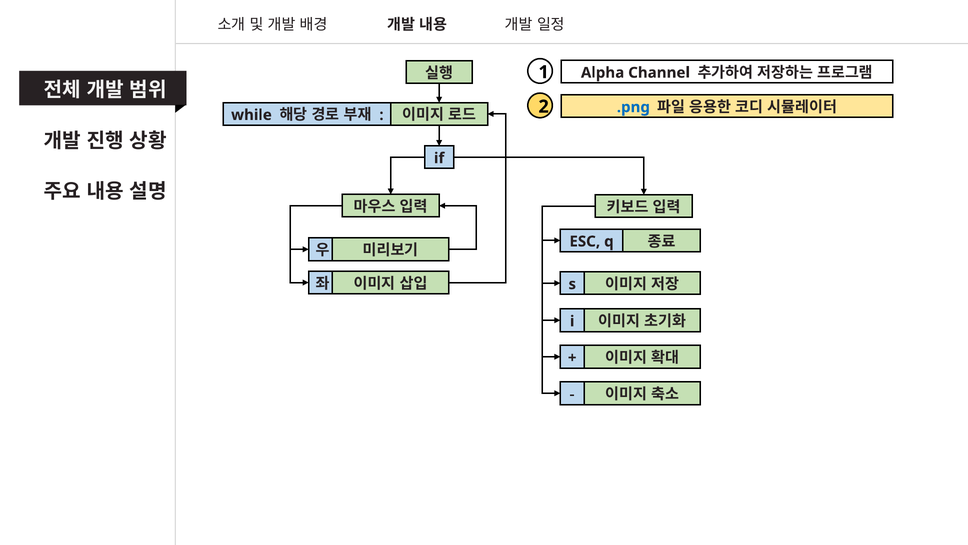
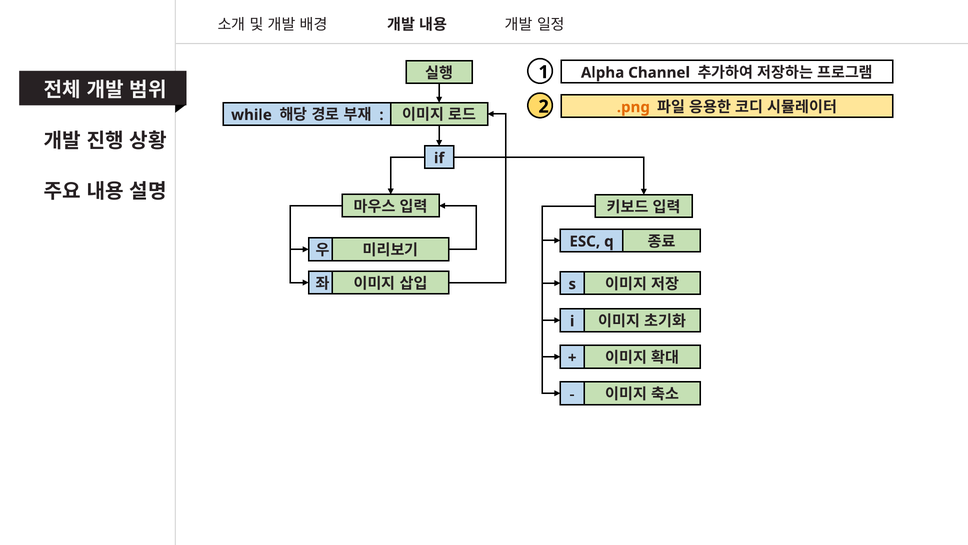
.png colour: blue -> orange
